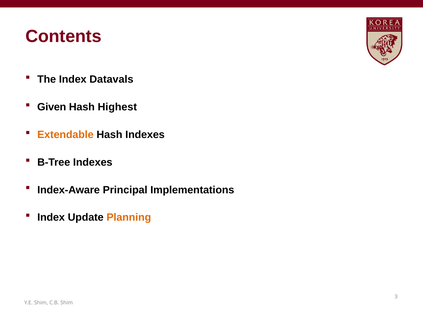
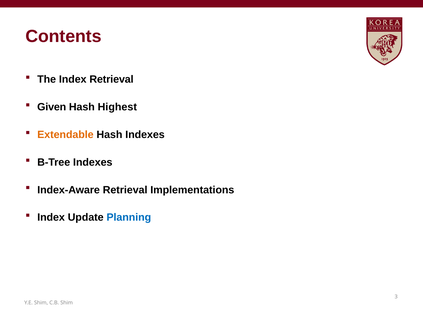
Index Datavals: Datavals -> Retrieval
Index-Aware Principal: Principal -> Retrieval
Planning colour: orange -> blue
